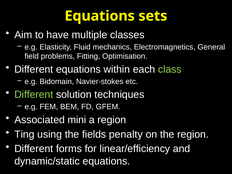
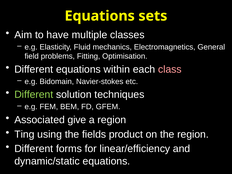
class colour: light green -> pink
mini: mini -> give
penalty: penalty -> product
